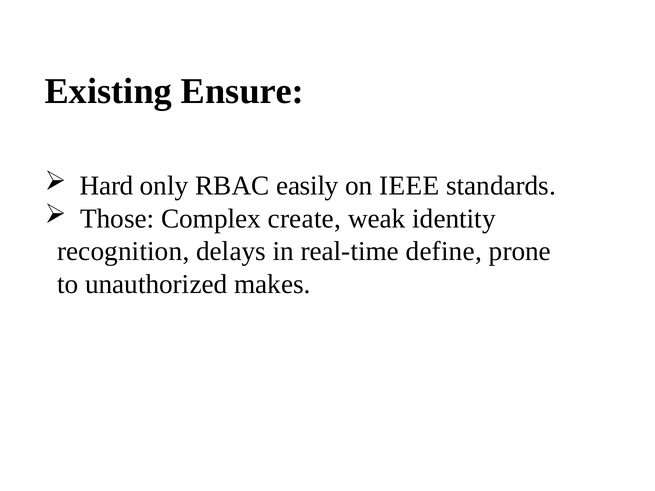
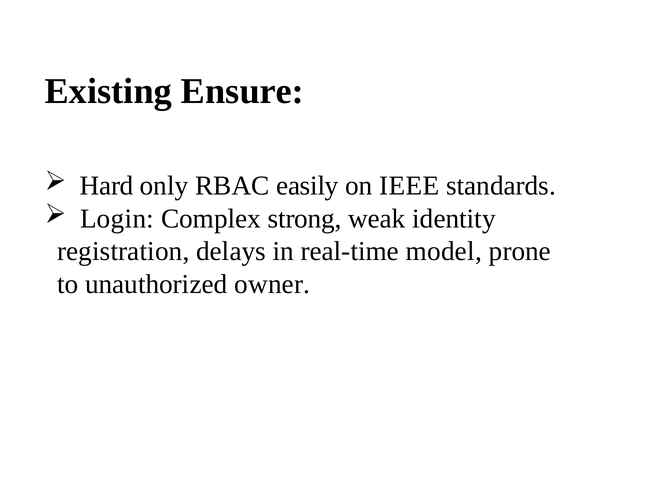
Those: Those -> Login
create: create -> strong
recognition: recognition -> registration
define: define -> model
makes: makes -> owner
